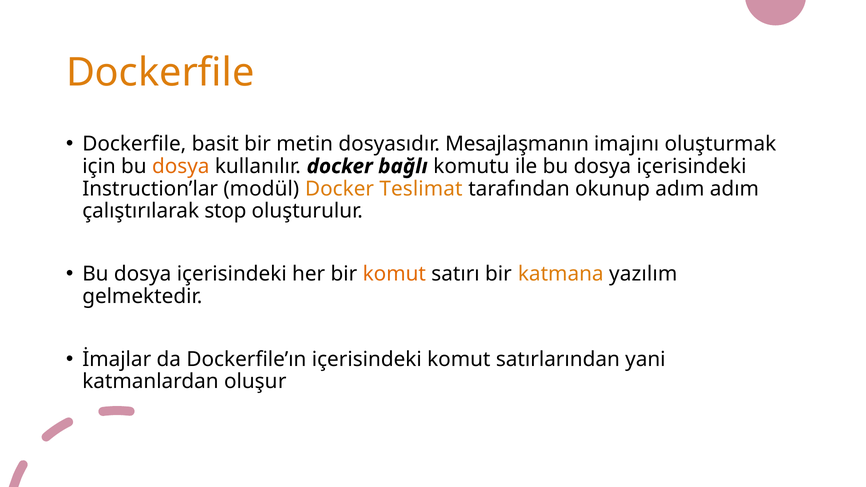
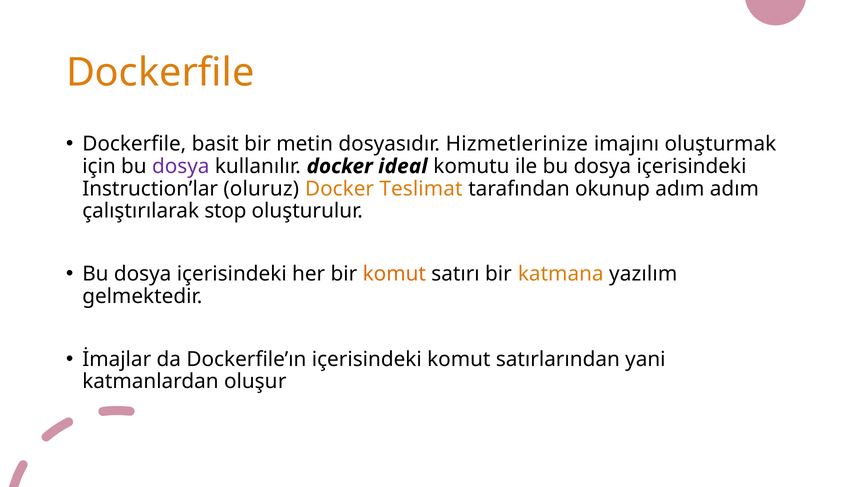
Mesajlaşmanın: Mesajlaşmanın -> Hizmetlerinize
dosya at (181, 166) colour: orange -> purple
bağlı: bağlı -> ideal
modül: modül -> oluruz
